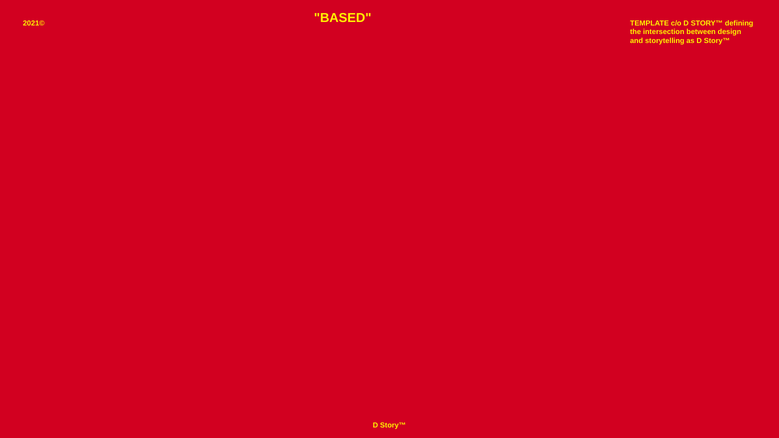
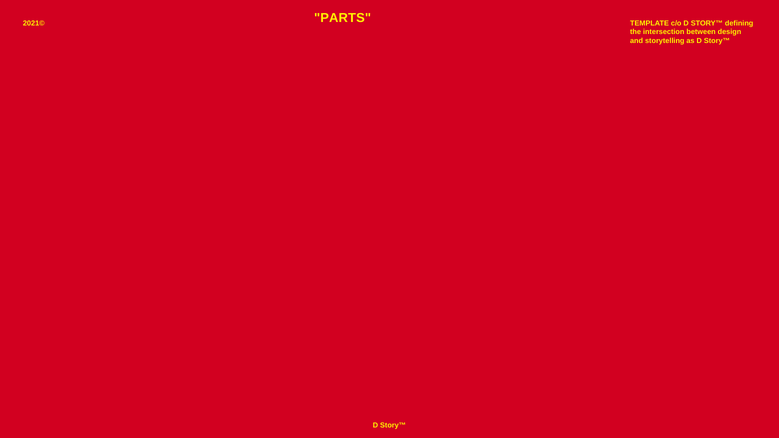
BASED: BASED -> PARTS
